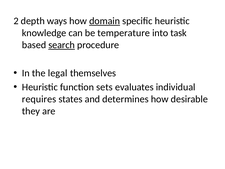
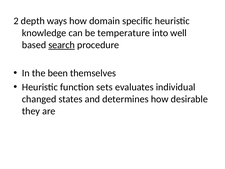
domain underline: present -> none
task: task -> well
legal: legal -> been
requires: requires -> changed
